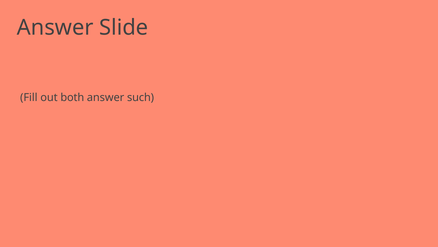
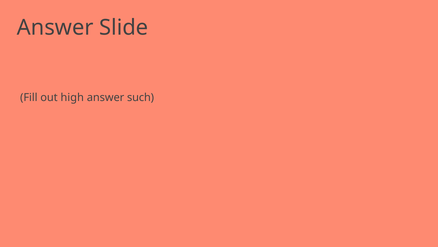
both: both -> high
